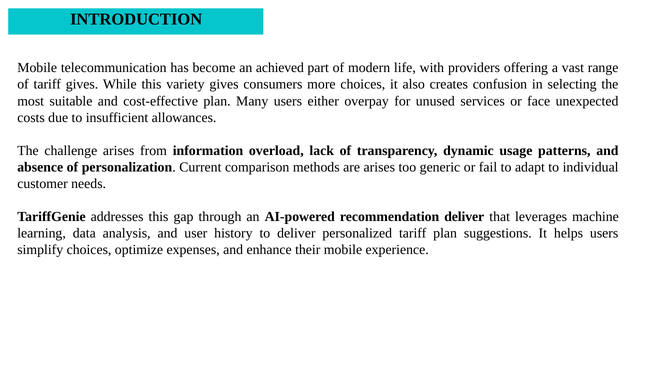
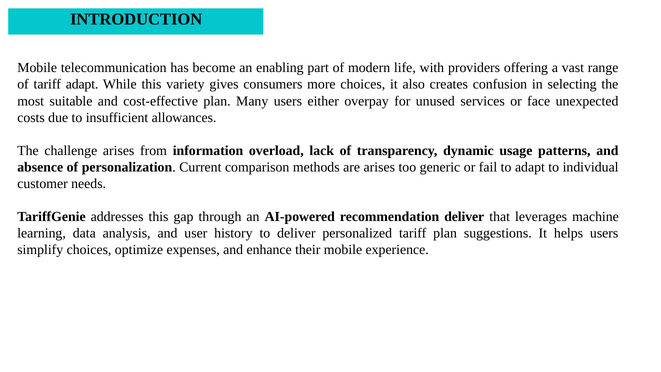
achieved: achieved -> enabling
tariff gives: gives -> adapt
